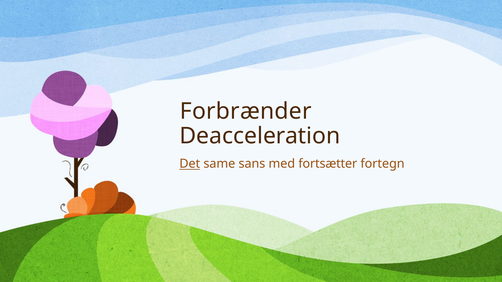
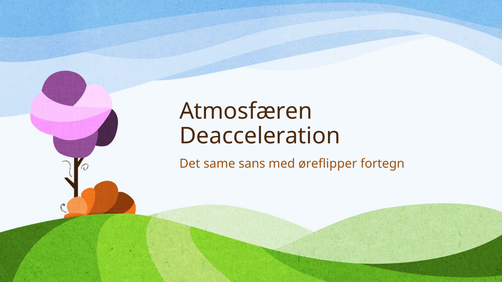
Forbrænder: Forbrænder -> Atmosfæren
Det underline: present -> none
fortsætter: fortsætter -> øreflipper
